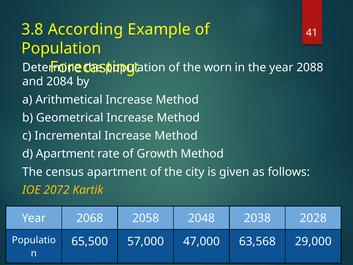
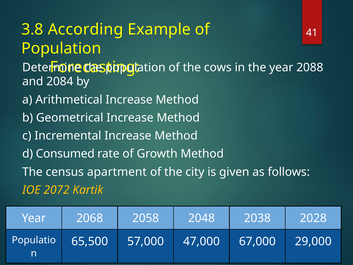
worn: worn -> cows
d Apartment: Apartment -> Consumed
63,568: 63,568 -> 67,000
